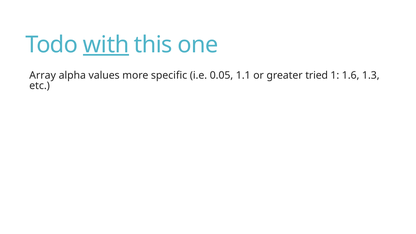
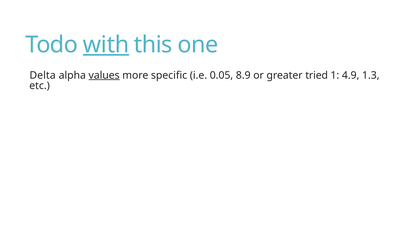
Array: Array -> Delta
values underline: none -> present
1.1: 1.1 -> 8.9
1.6: 1.6 -> 4.9
